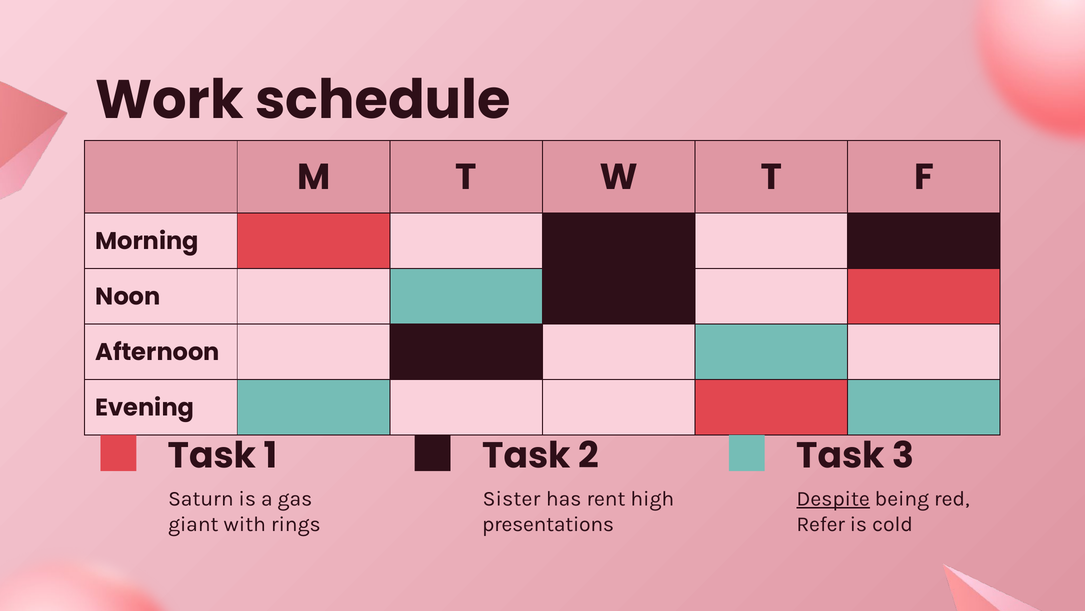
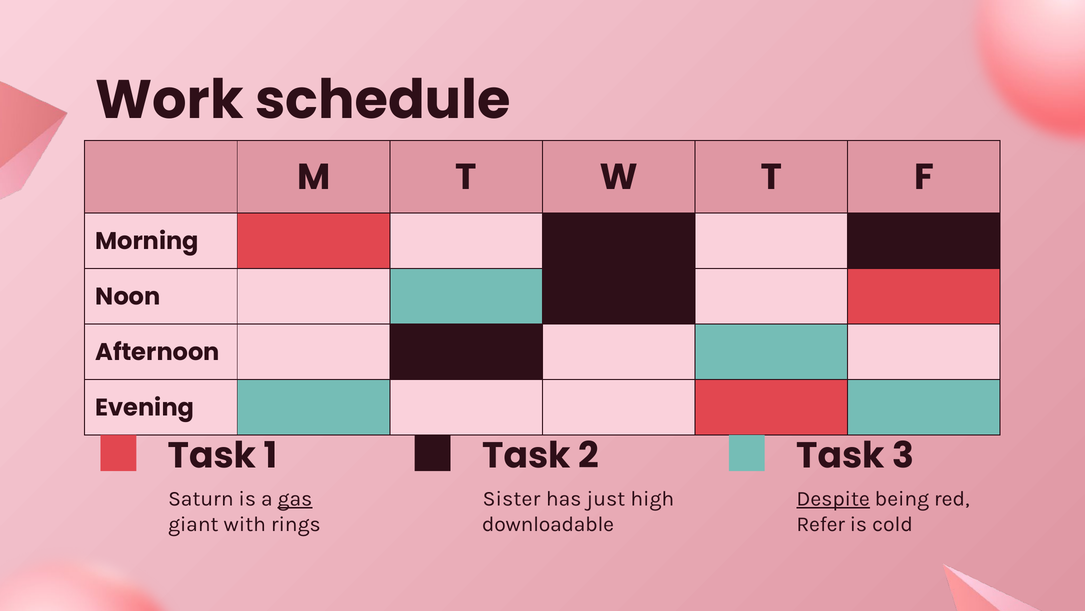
gas underline: none -> present
rent: rent -> just
presentations: presentations -> downloadable
